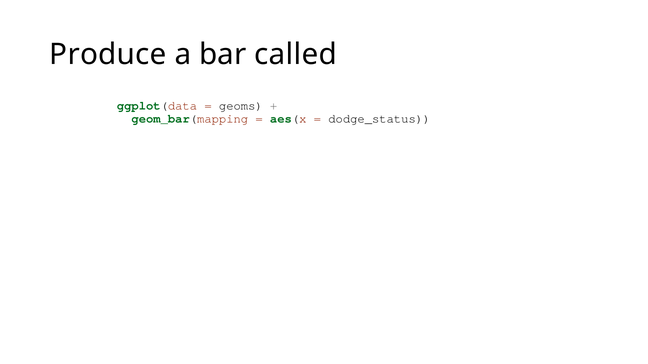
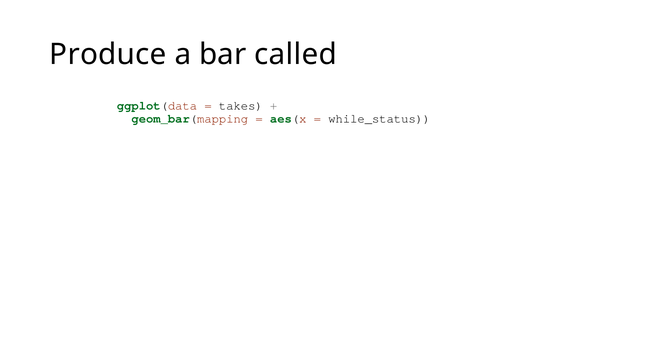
geoms: geoms -> takes
dodge_status: dodge_status -> while_status
